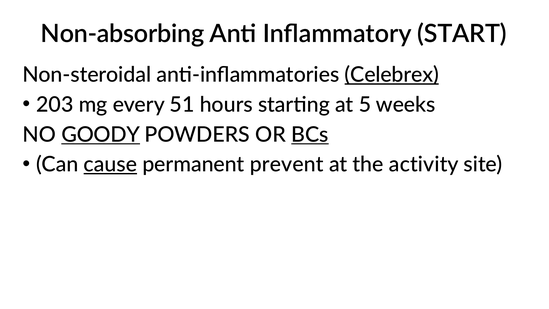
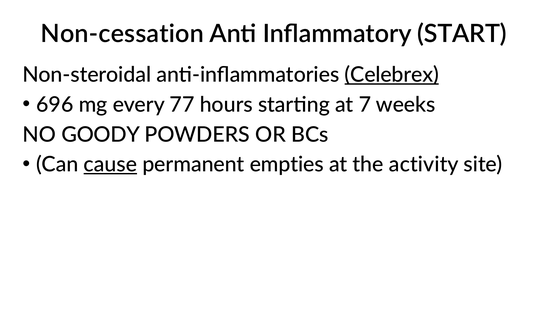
Non-absorbing: Non-absorbing -> Non-cessation
203: 203 -> 696
51: 51 -> 77
5: 5 -> 7
GOODY underline: present -> none
BCs underline: present -> none
prevent: prevent -> empties
